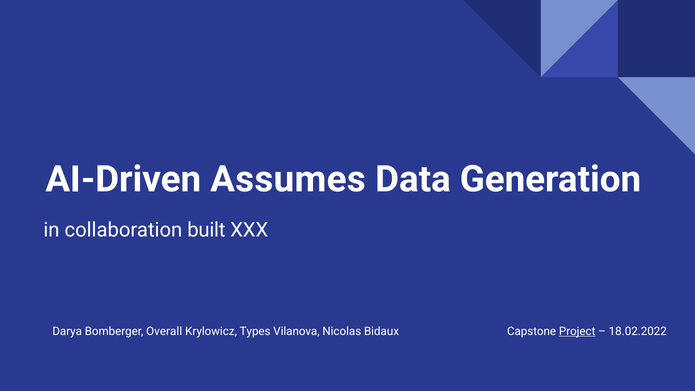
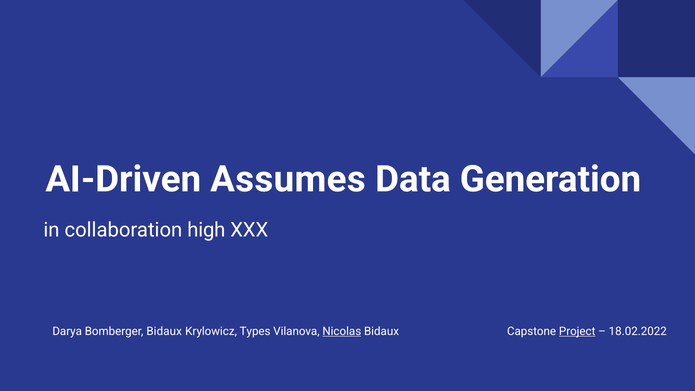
built: built -> high
Bomberger Overall: Overall -> Bidaux
Nicolas underline: none -> present
